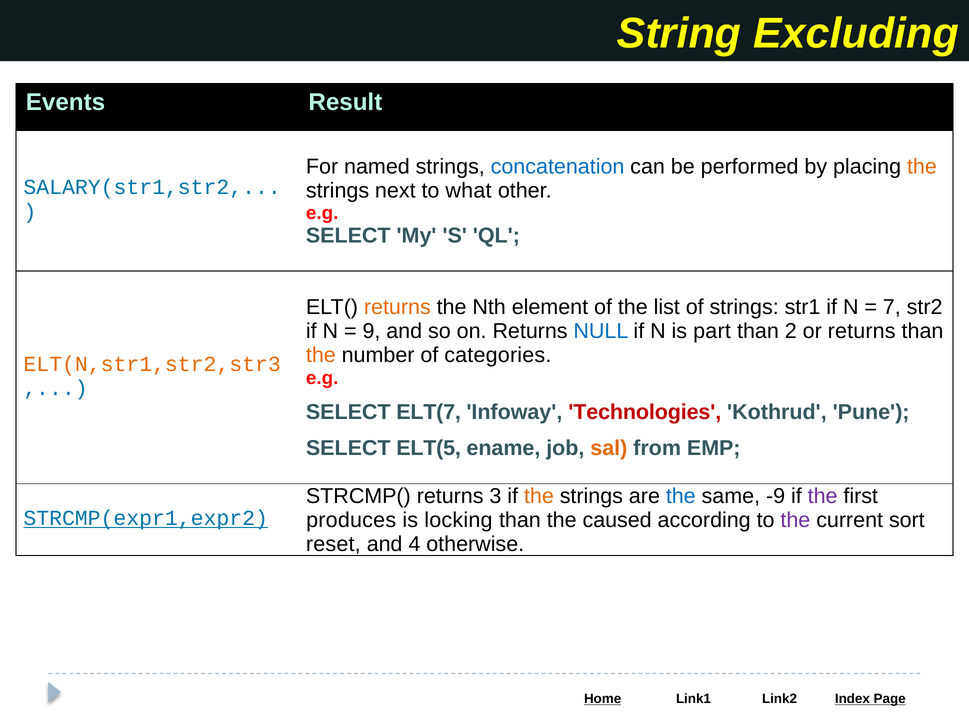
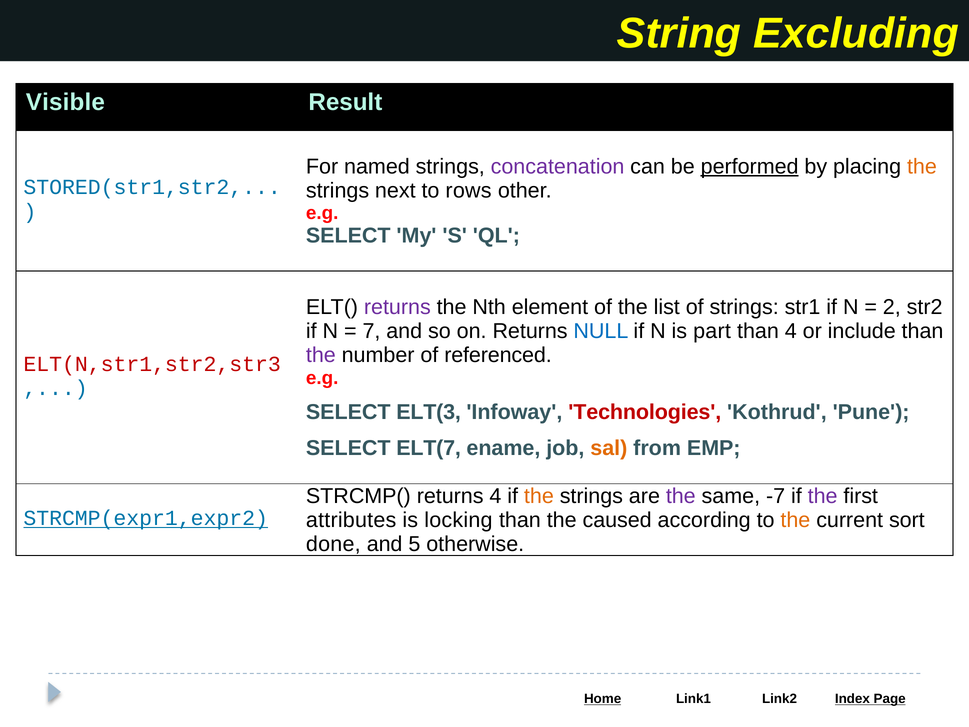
Events: Events -> Visible
concatenation colour: blue -> purple
performed underline: none -> present
SALARY(str1,str2: SALARY(str1,str2 -> STORED(str1,str2
what: what -> rows
returns at (397, 307) colour: orange -> purple
7: 7 -> 2
9: 9 -> 7
than 2: 2 -> 4
or returns: returns -> include
the at (321, 355) colour: orange -> purple
categories: categories -> referenced
ELT(N,str1,str2,str3 colour: orange -> red
ELT(7: ELT(7 -> ELT(3
ELT(5: ELT(5 -> ELT(7
returns 3: 3 -> 4
the at (681, 496) colour: blue -> purple
-9: -9 -> -7
produces: produces -> attributes
the at (795, 520) colour: purple -> orange
reset: reset -> done
4: 4 -> 5
